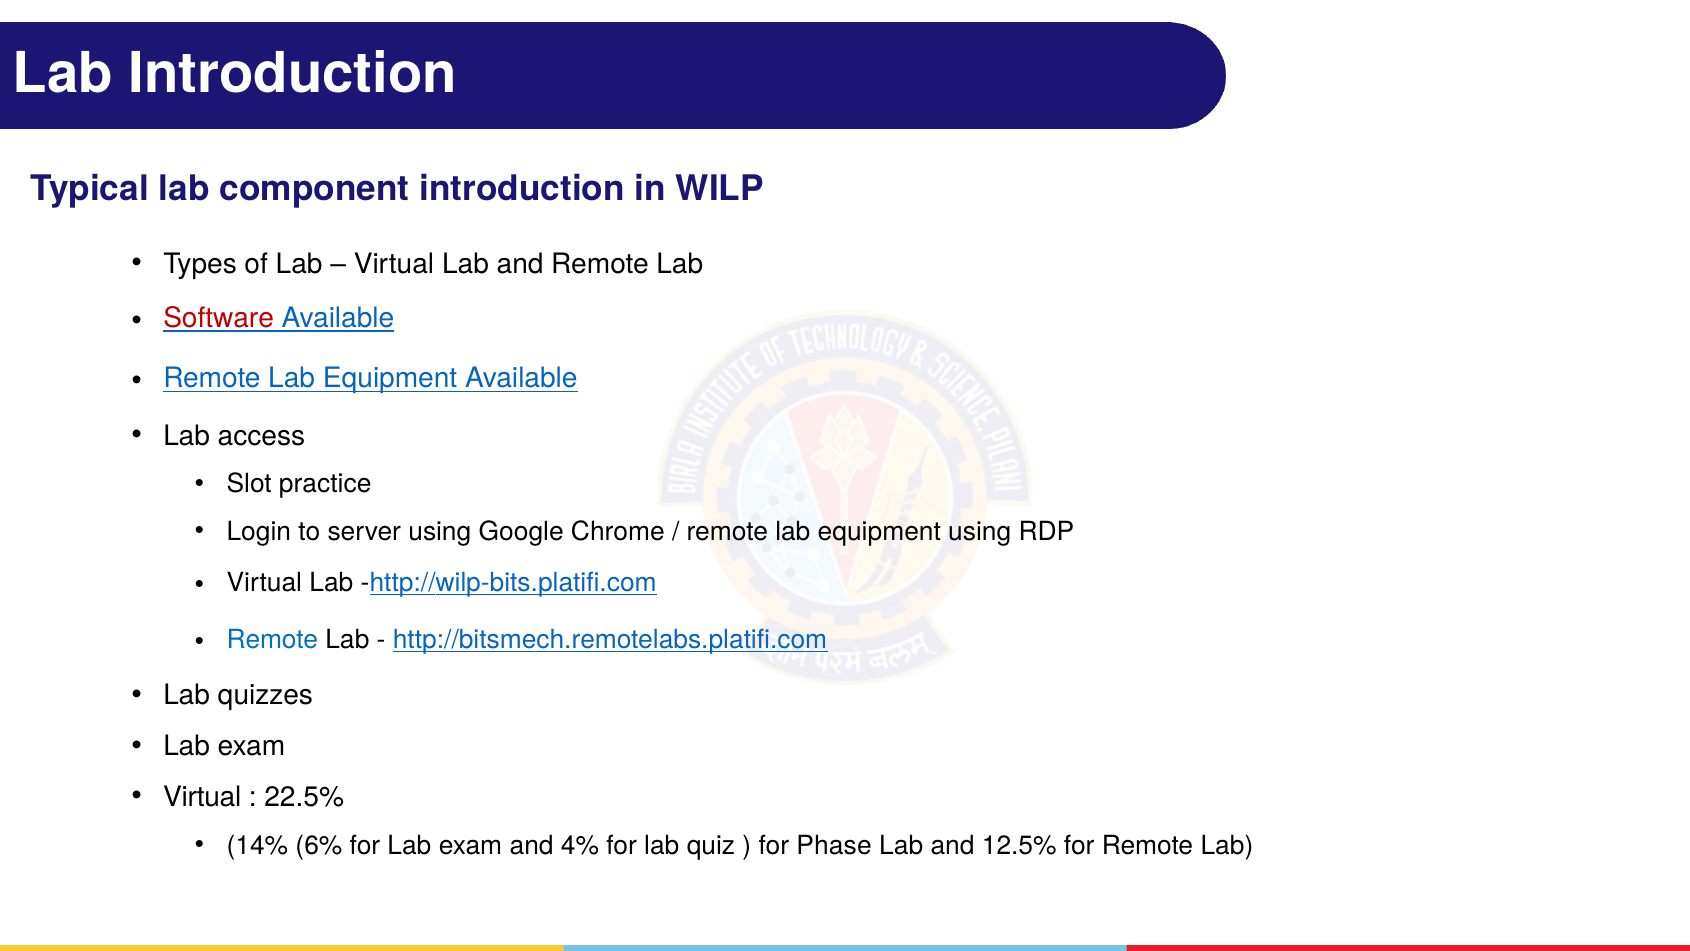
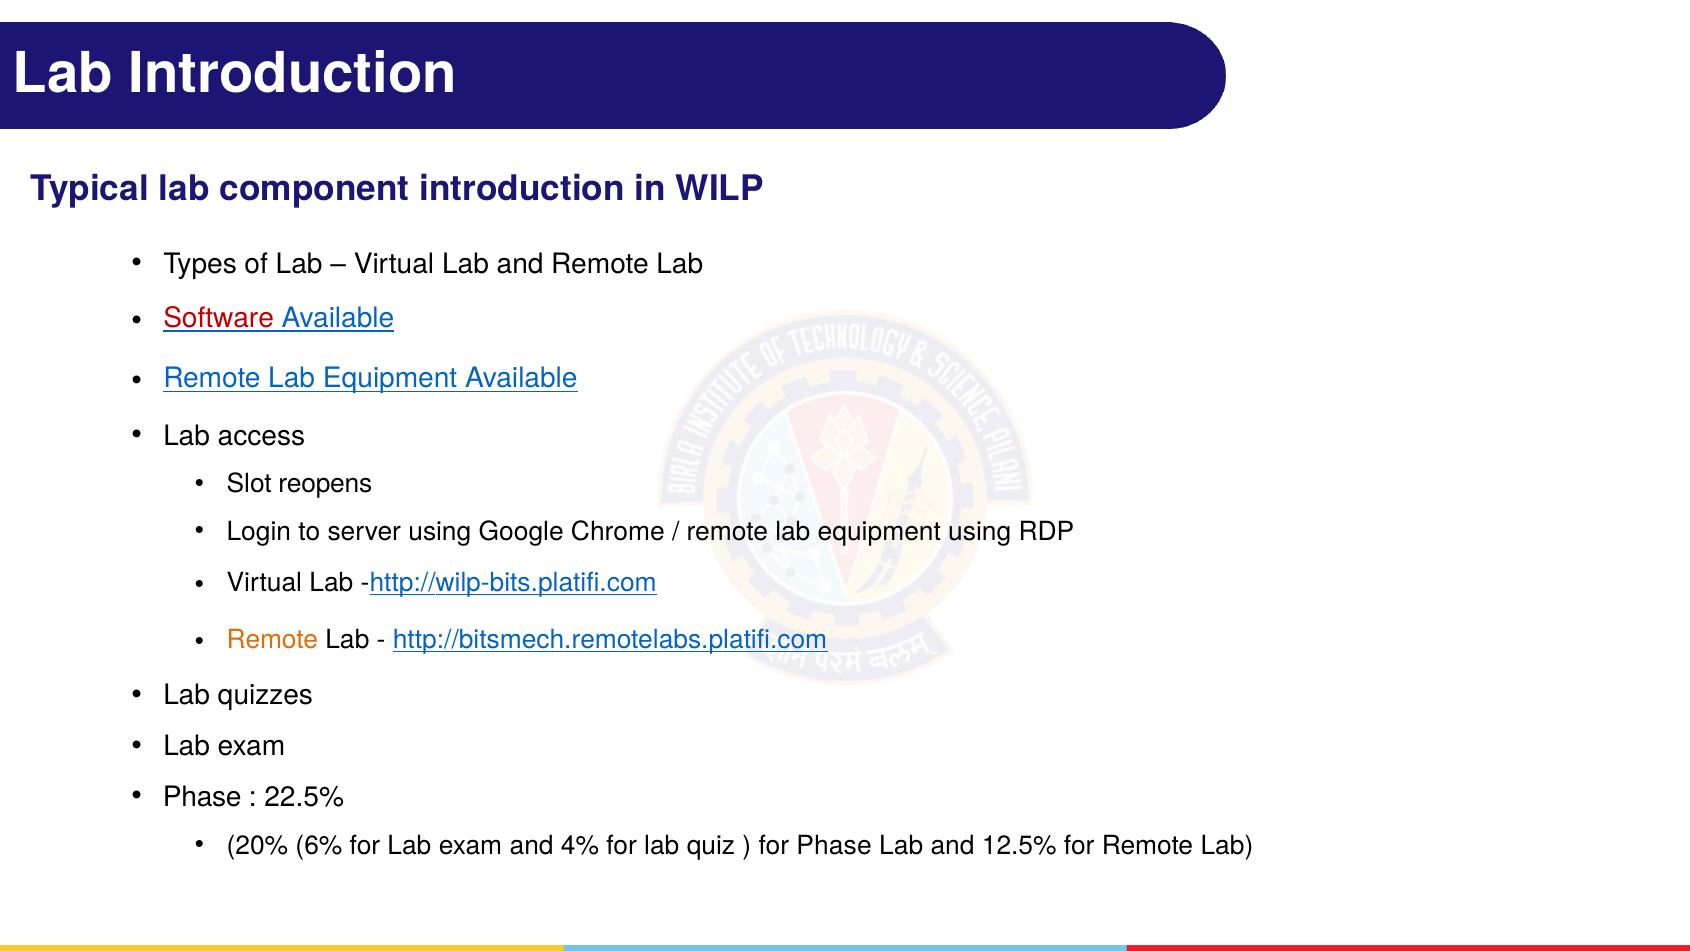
practice: practice -> reopens
Remote at (272, 639) colour: blue -> orange
Virtual at (202, 797): Virtual -> Phase
14%: 14% -> 20%
